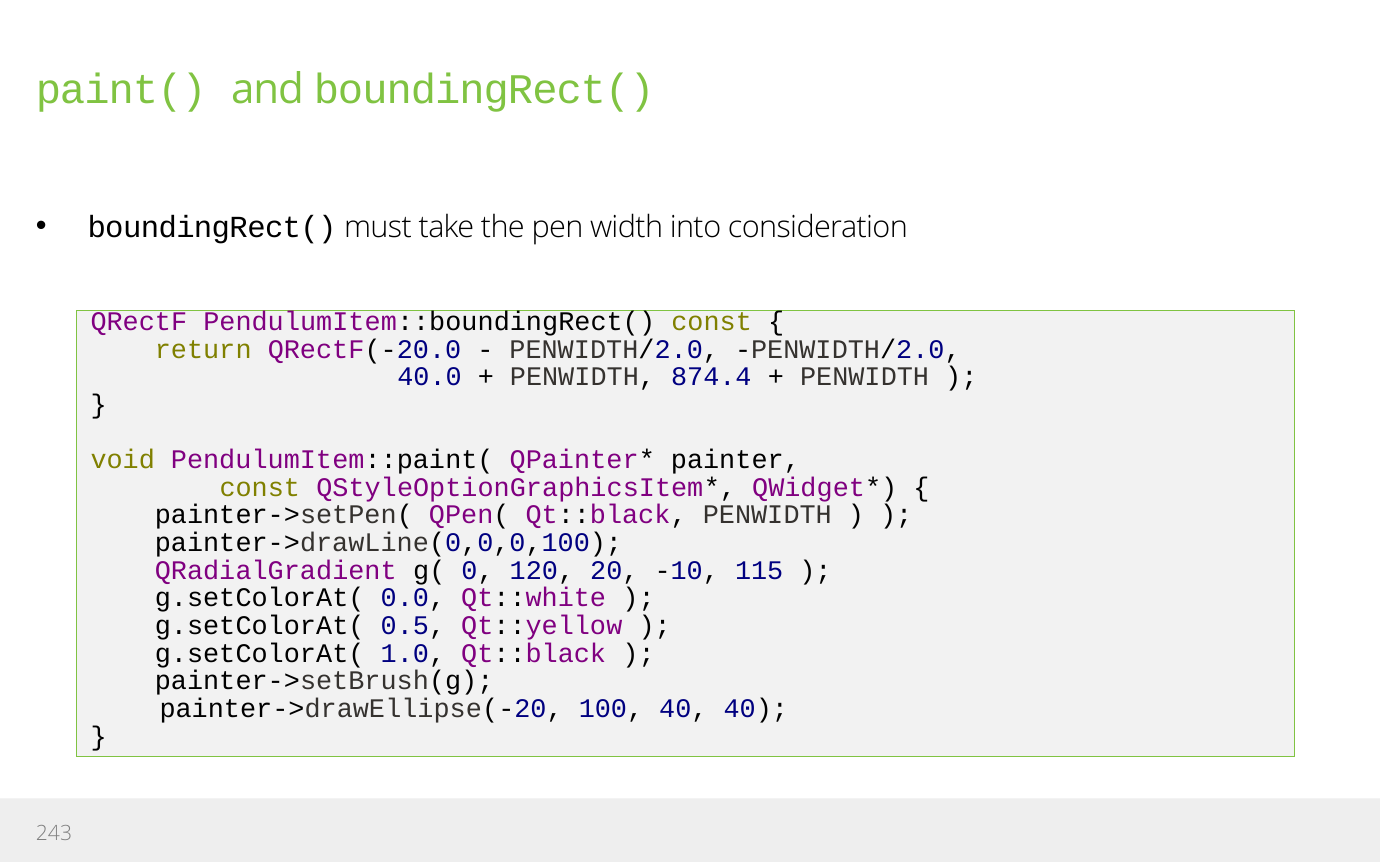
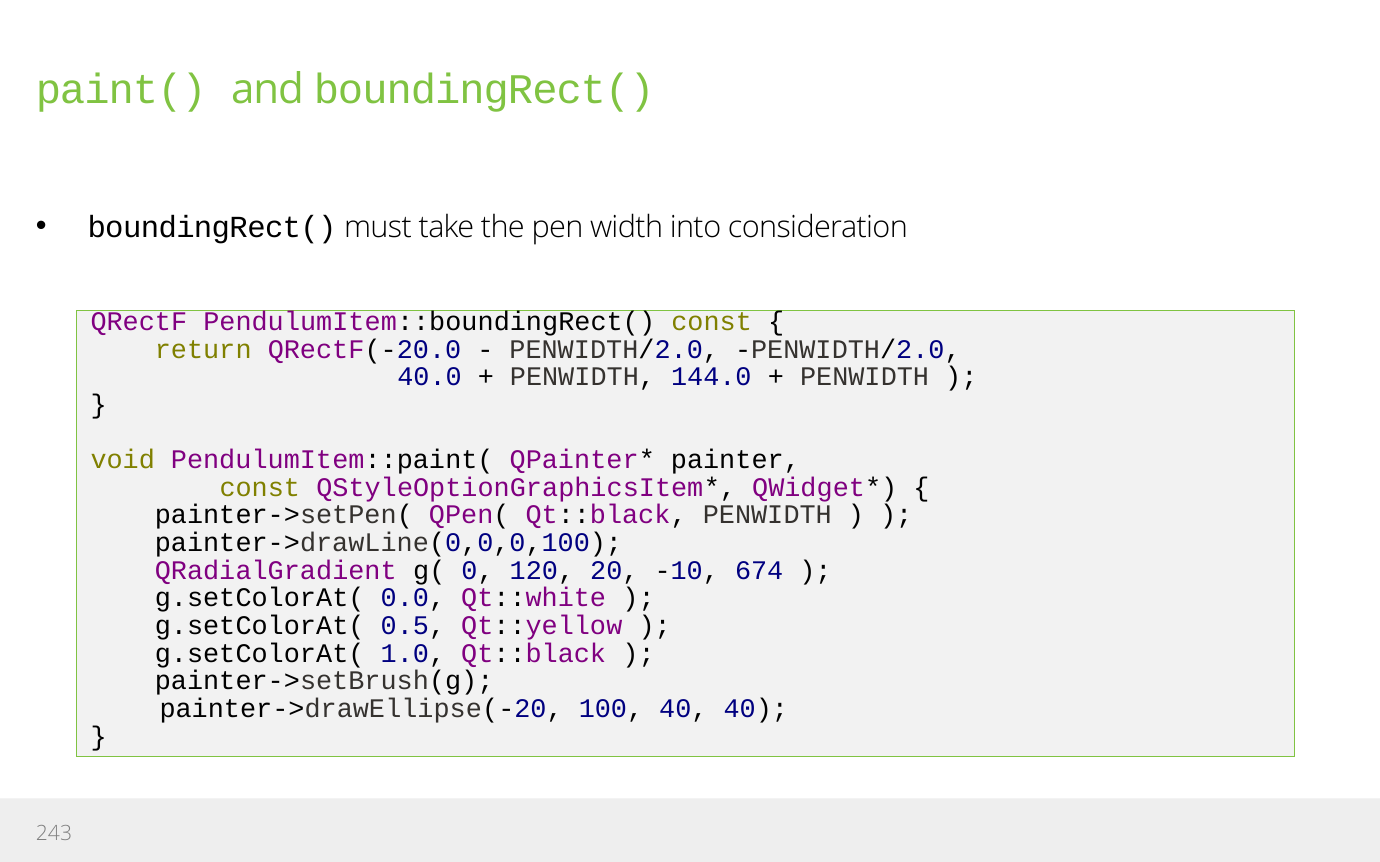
874.4: 874.4 -> 144.0
115: 115 -> 674
